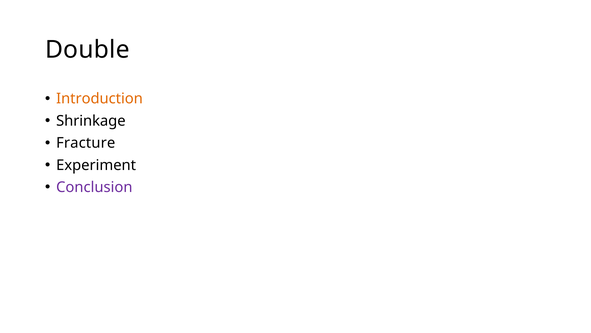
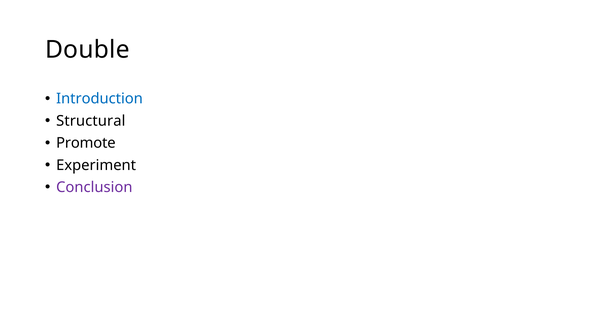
Introduction colour: orange -> blue
Shrinkage: Shrinkage -> Structural
Fracture: Fracture -> Promote
